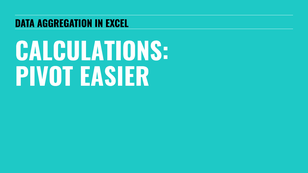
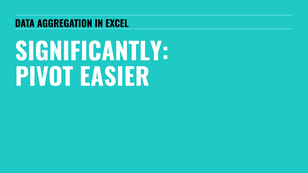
CALCULATIONS: CALCULATIONS -> SIGNIFICANTLY
